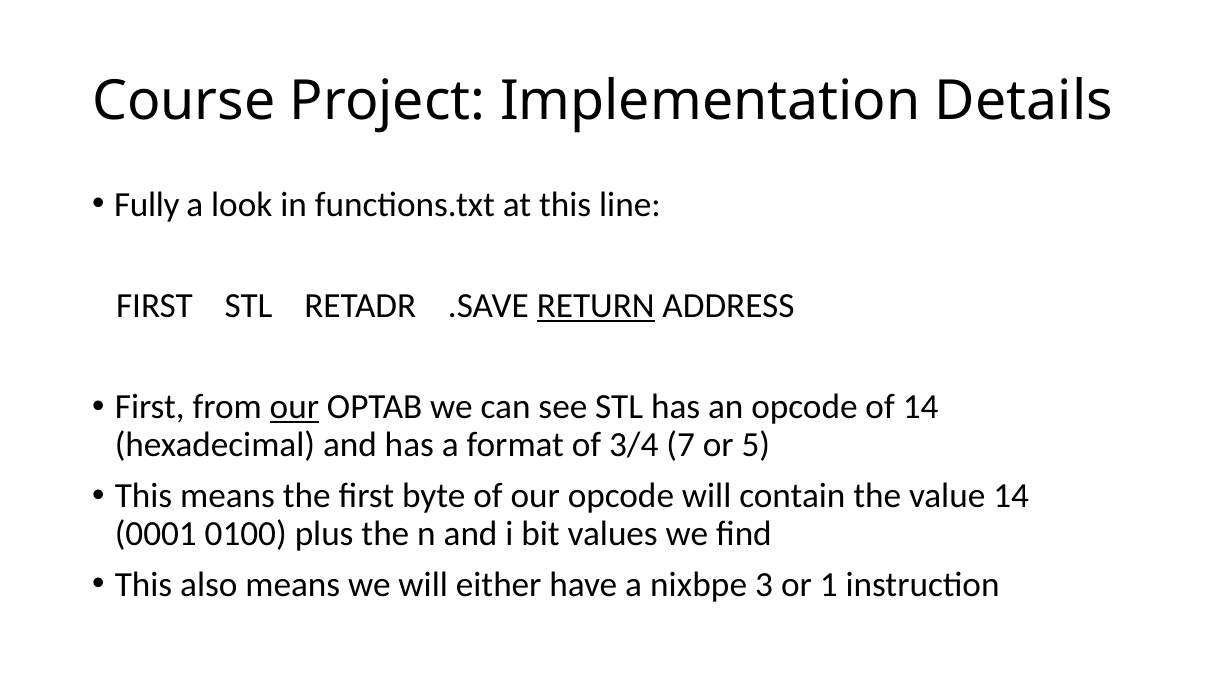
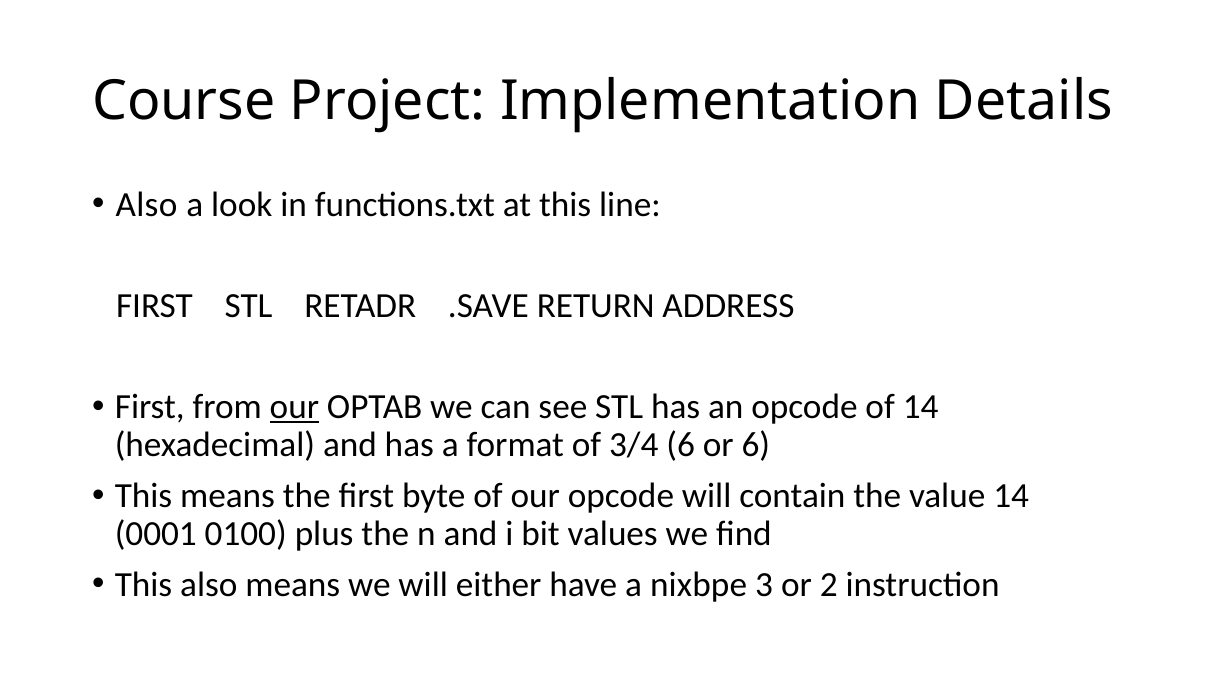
Fully at (147, 204): Fully -> Also
RETURN underline: present -> none
3/4 7: 7 -> 6
or 5: 5 -> 6
1: 1 -> 2
